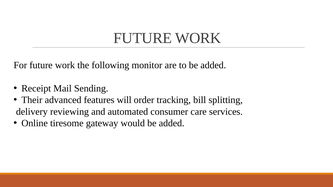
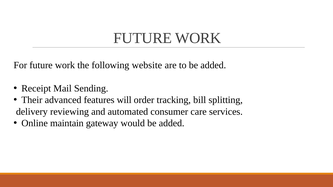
monitor: monitor -> website
tiresome: tiresome -> maintain
